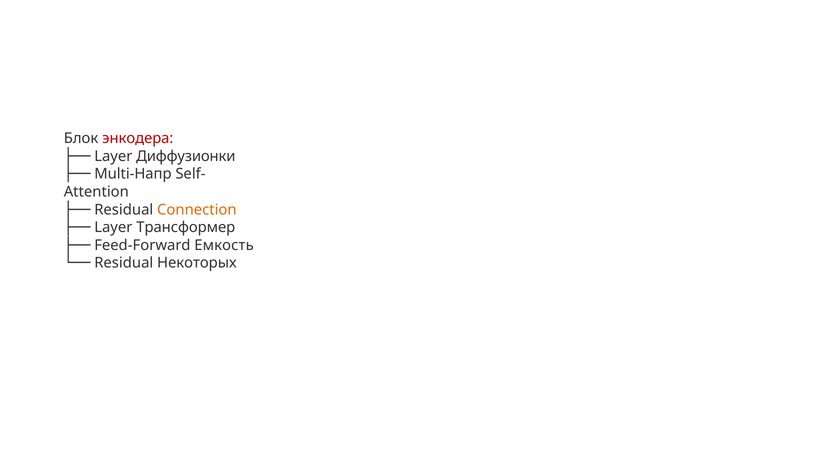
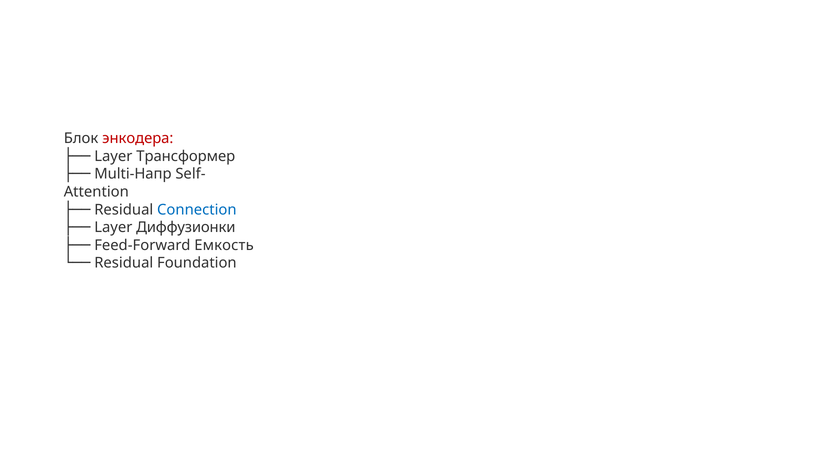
Диффузионки: Диффузионки -> Трансформер
Connection colour: orange -> blue
Трансформер: Трансформер -> Диффузионки
Некоторых: Некоторых -> Foundation
